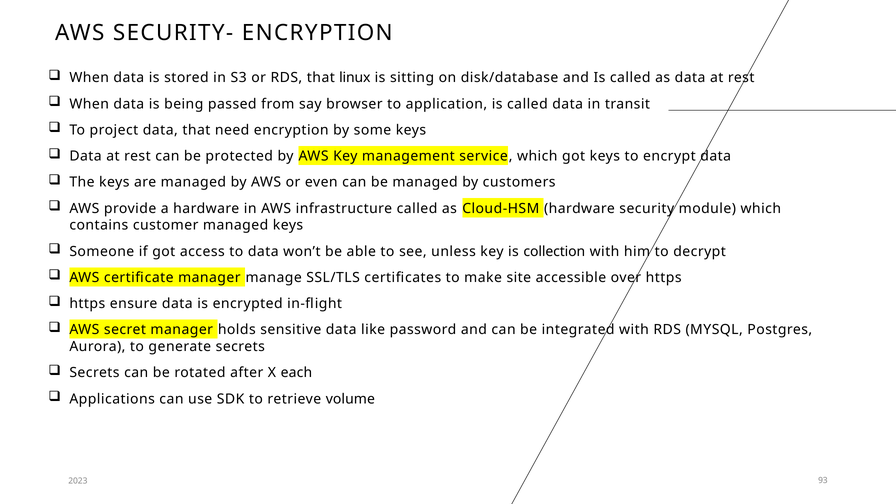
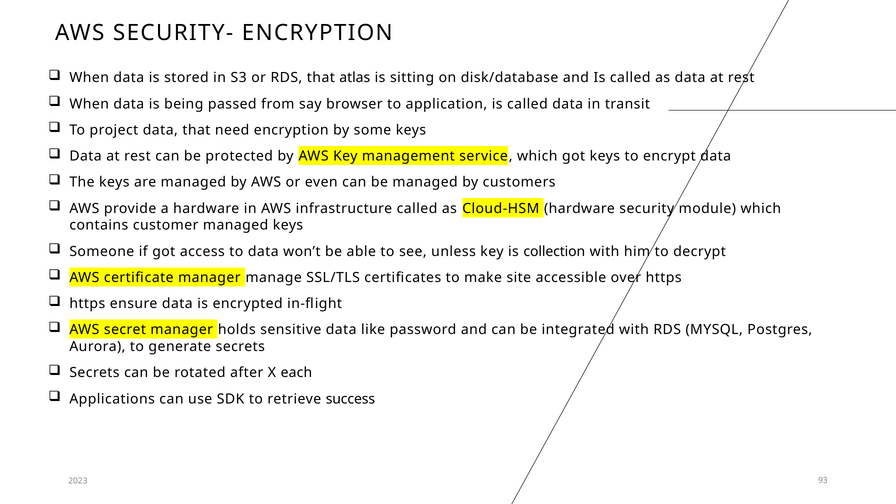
linux: linux -> atlas
volume: volume -> success
